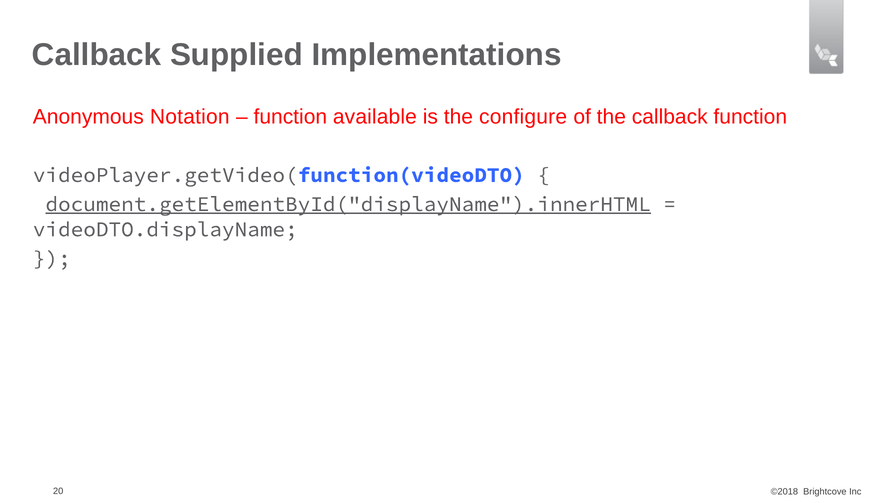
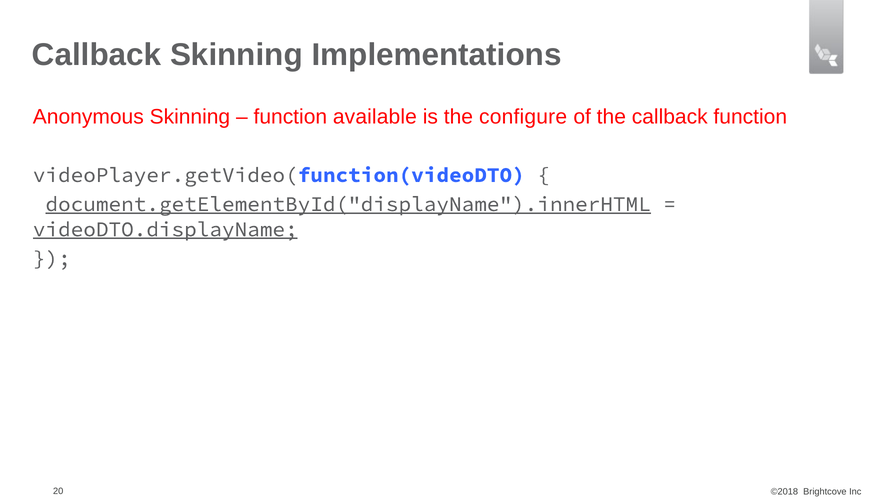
Callback Supplied: Supplied -> Skinning
Anonymous Notation: Notation -> Skinning
videoDTO.displayName underline: none -> present
